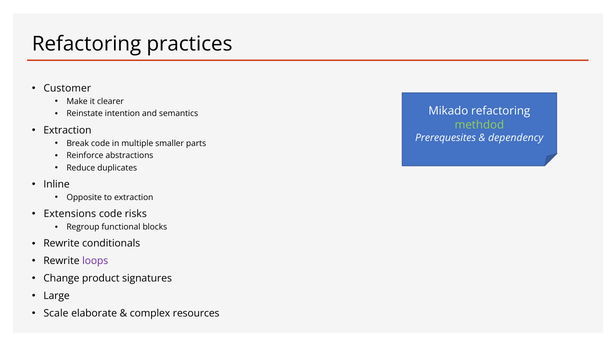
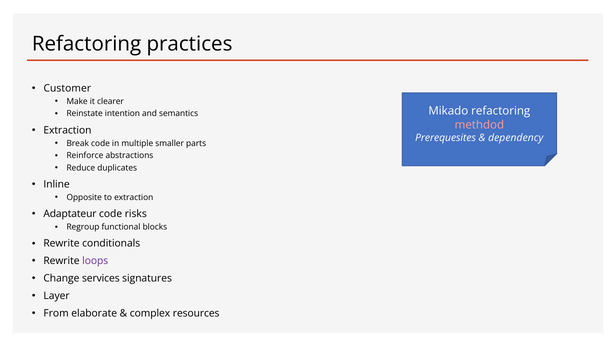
methdod colour: light green -> pink
Extensions: Extensions -> Adaptateur
product: product -> services
Large: Large -> Layer
Scale: Scale -> From
